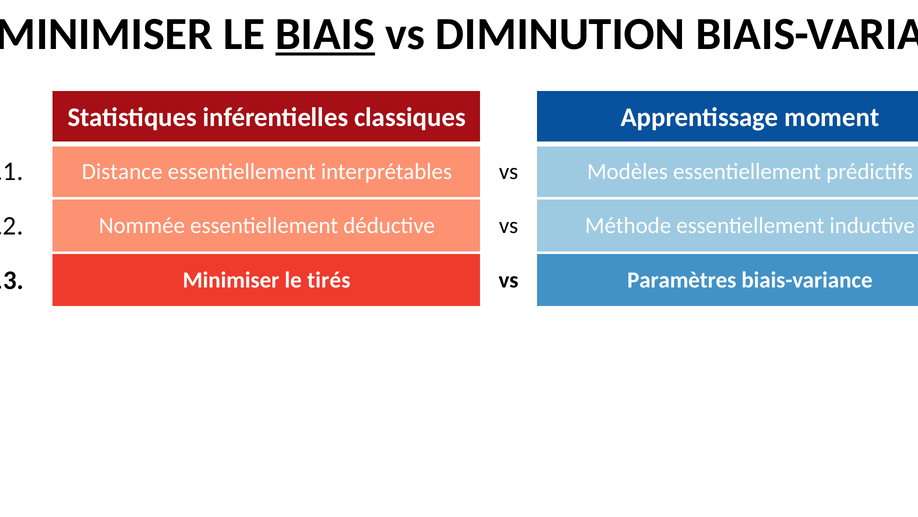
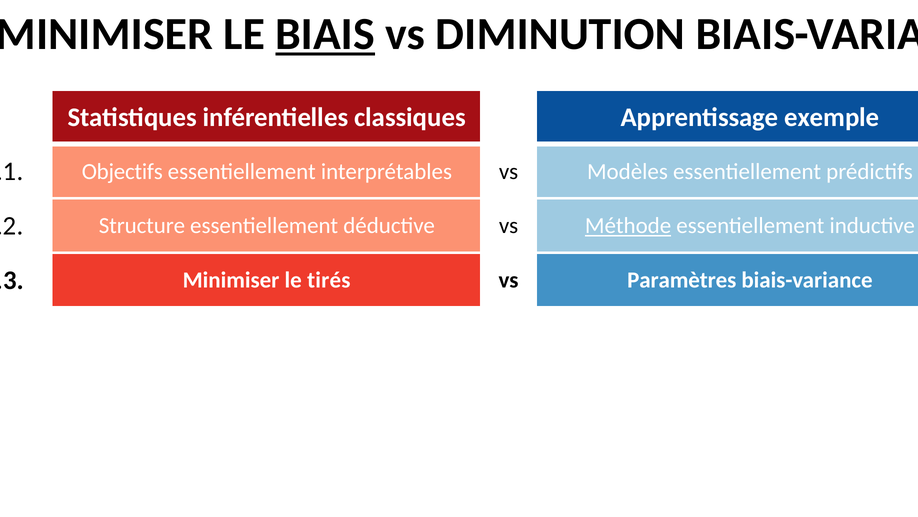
moment: moment -> exemple
Distance: Distance -> Objectifs
Nommée: Nommée -> Structure
Méthode underline: none -> present
